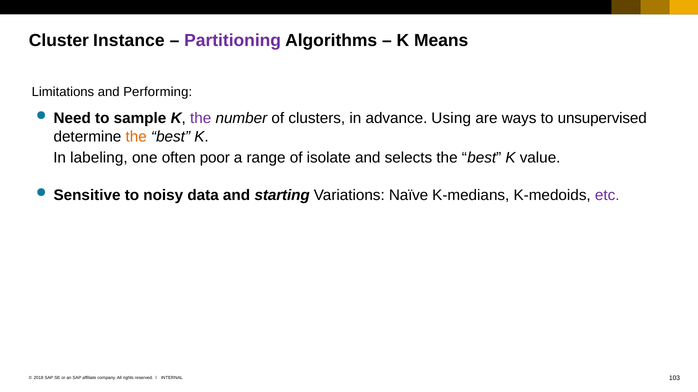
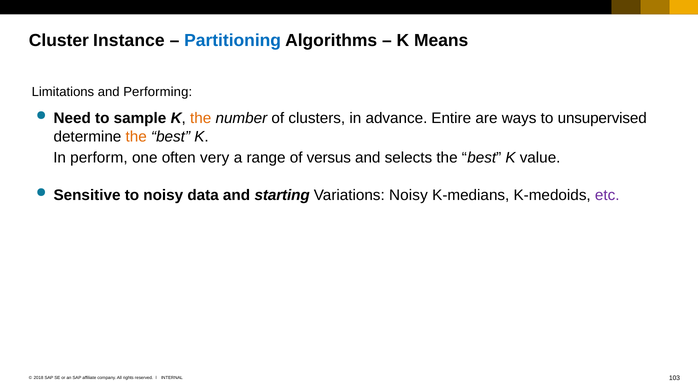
Partitioning colour: purple -> blue
the at (201, 118) colour: purple -> orange
Using: Using -> Entire
labeling: labeling -> perform
poor: poor -> very
isolate: isolate -> versus
Variations Naïve: Naïve -> Noisy
